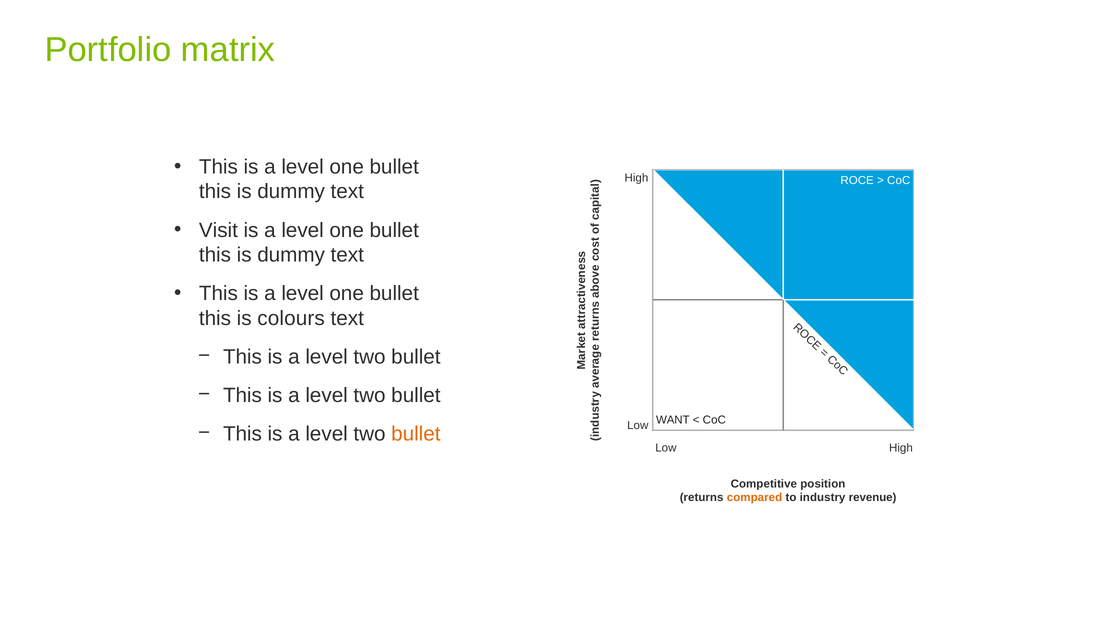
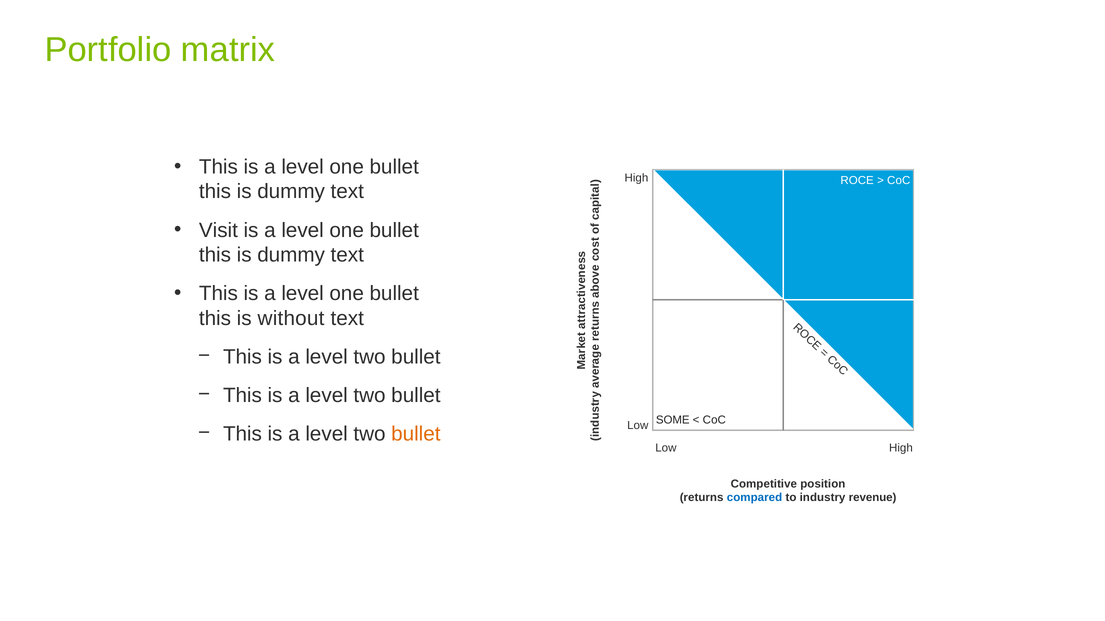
colours: colours -> without
WANT: WANT -> SOME
compared colour: orange -> blue
